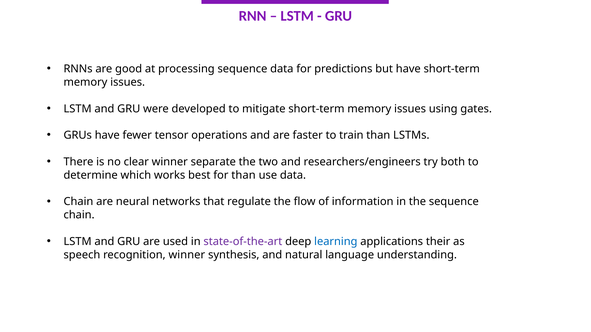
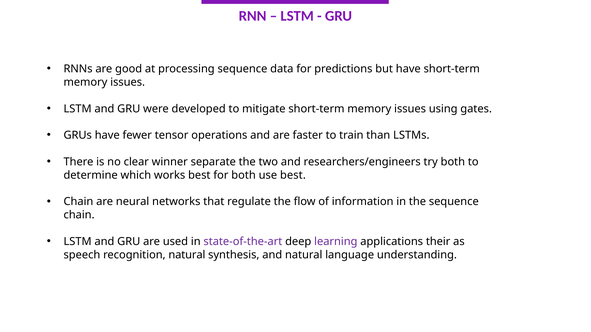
for than: than -> both
use data: data -> best
learning colour: blue -> purple
recognition winner: winner -> natural
